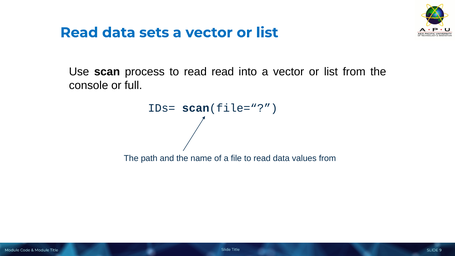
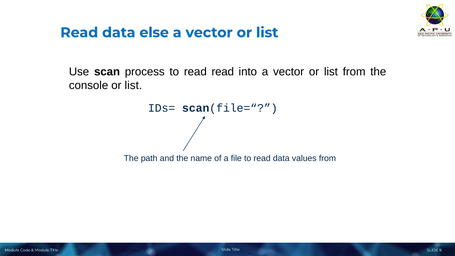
sets: sets -> else
console or full: full -> list
